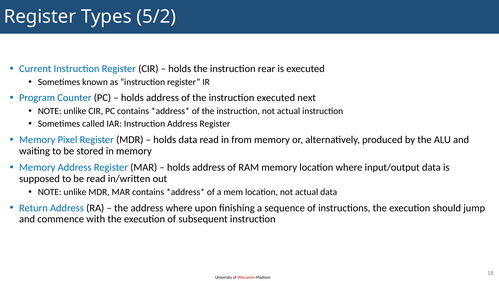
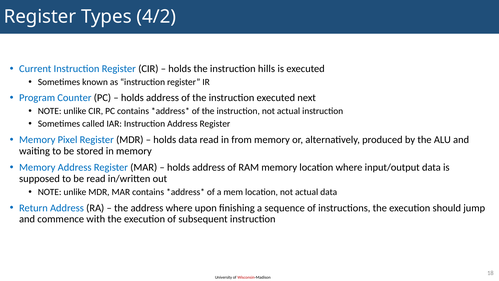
5/2: 5/2 -> 4/2
rear: rear -> hills
